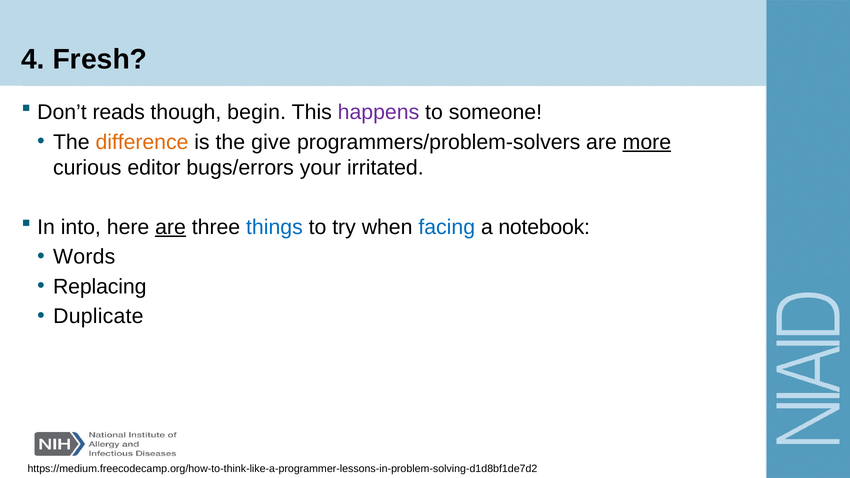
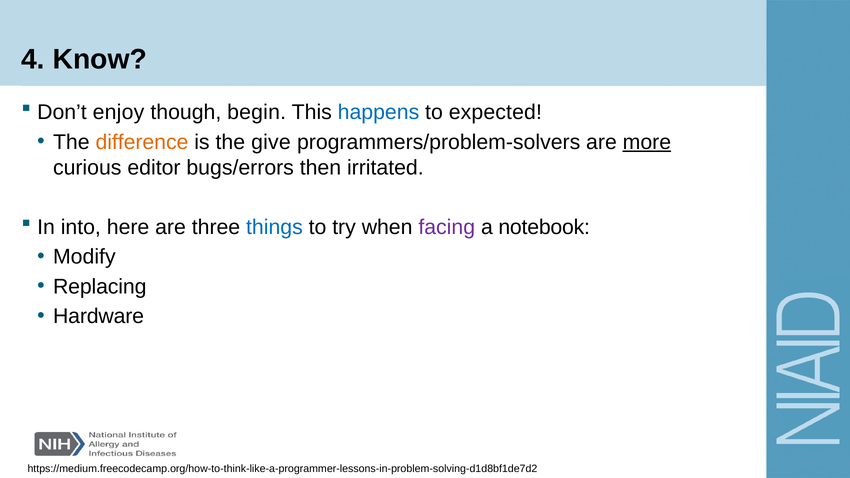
Fresh: Fresh -> Know
reads: reads -> enjoy
happens colour: purple -> blue
someone: someone -> expected
your: your -> then
are at (171, 227) underline: present -> none
facing colour: blue -> purple
Words: Words -> Modify
Duplicate: Duplicate -> Hardware
